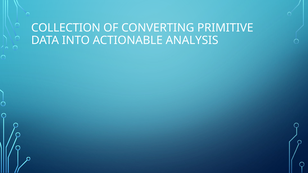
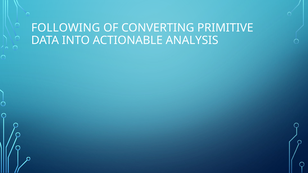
COLLECTION: COLLECTION -> FOLLOWING
